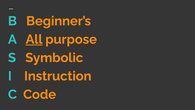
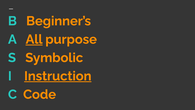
Instruction underline: none -> present
